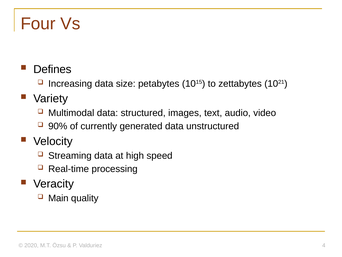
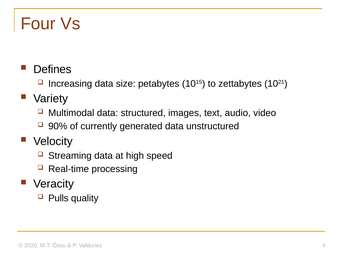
Main: Main -> Pulls
